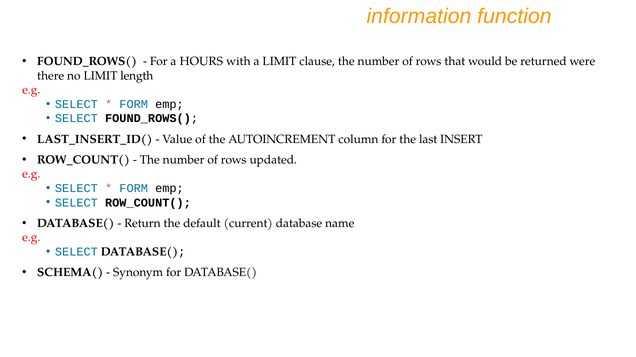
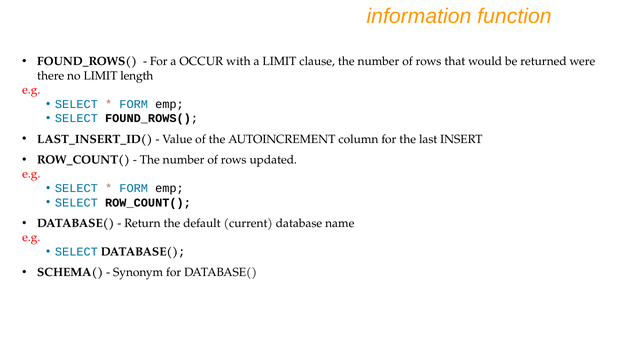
HOURS: HOURS -> OCCUR
